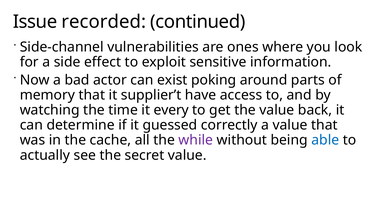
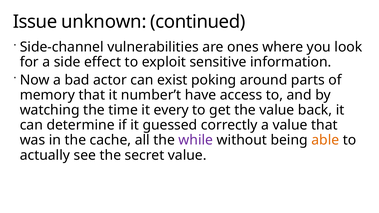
recorded: recorded -> unknown
supplier’t: supplier’t -> number’t
able colour: blue -> orange
